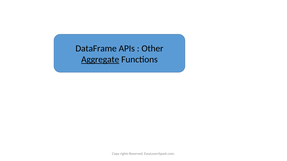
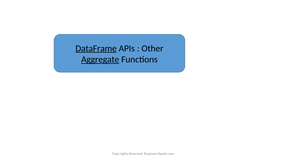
DataFrame underline: none -> present
